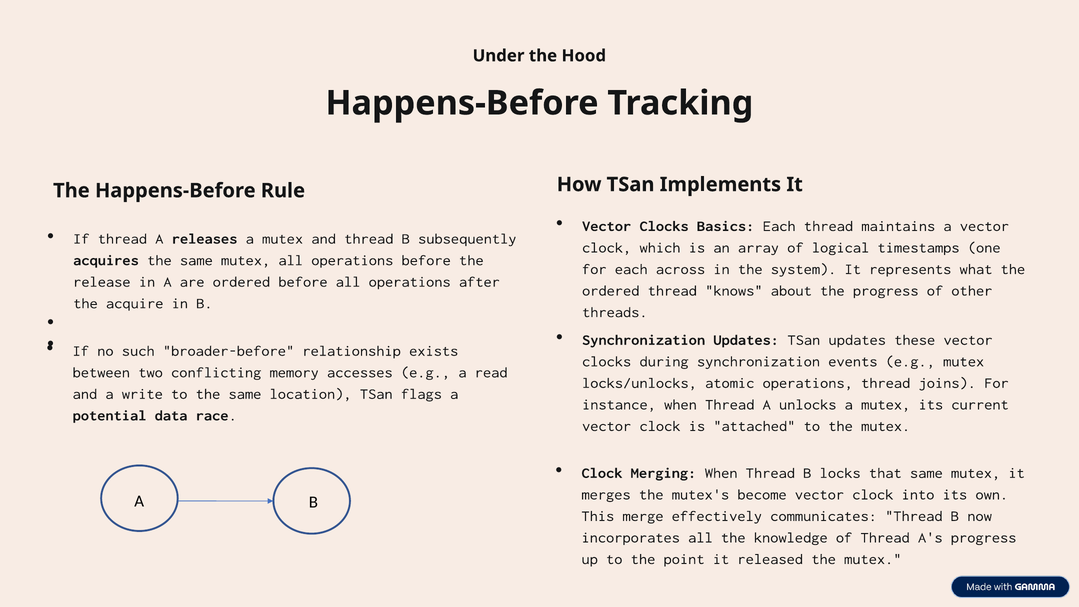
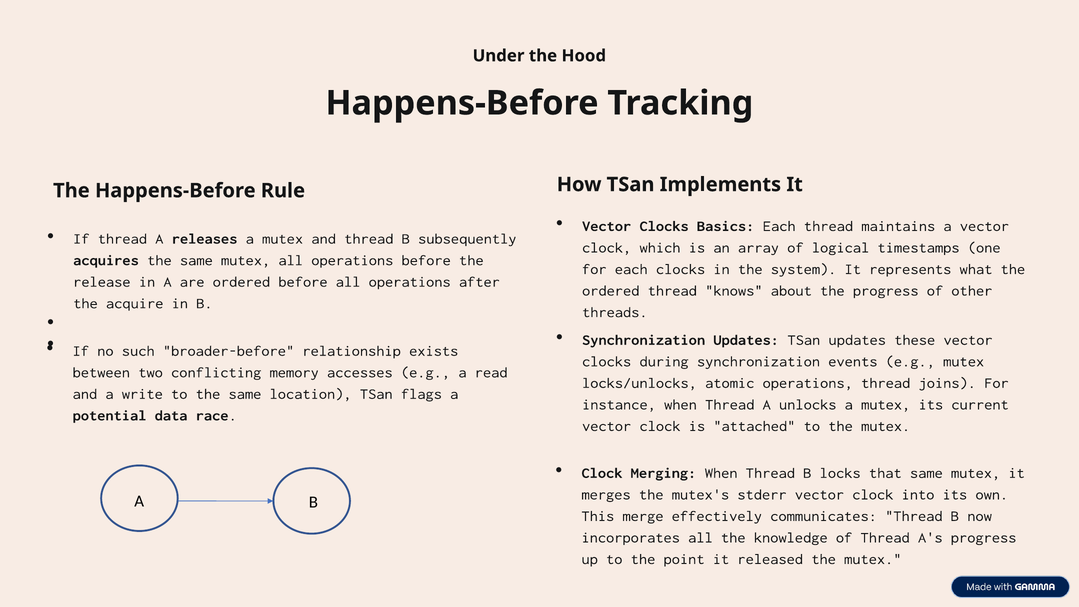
each across: across -> clocks
become: become -> stderr
